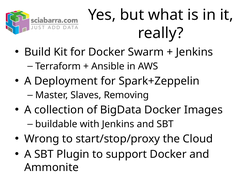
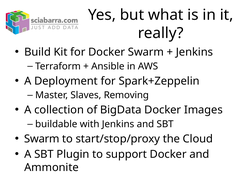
Wrong at (42, 139): Wrong -> Swarm
